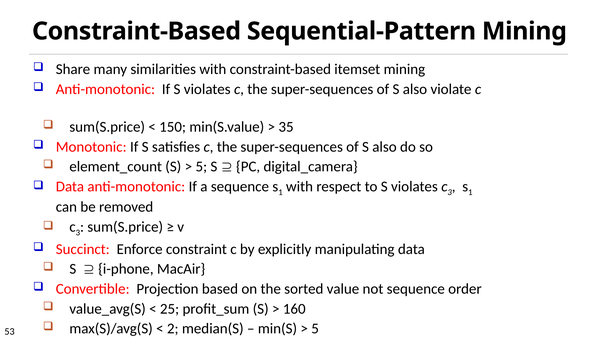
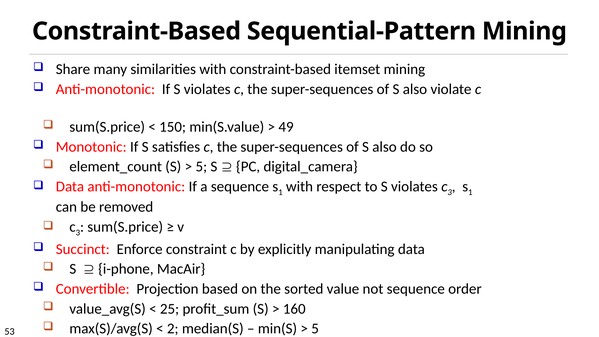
35: 35 -> 49
